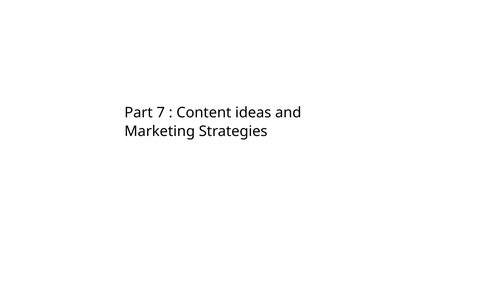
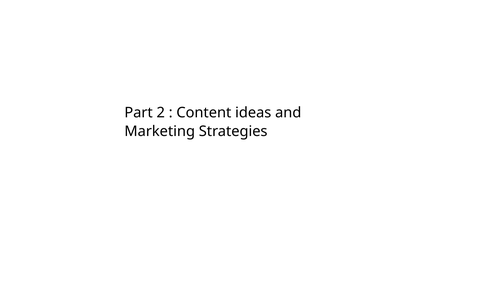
7: 7 -> 2
